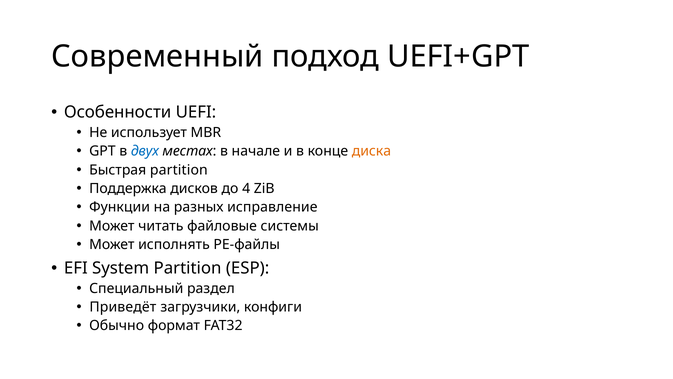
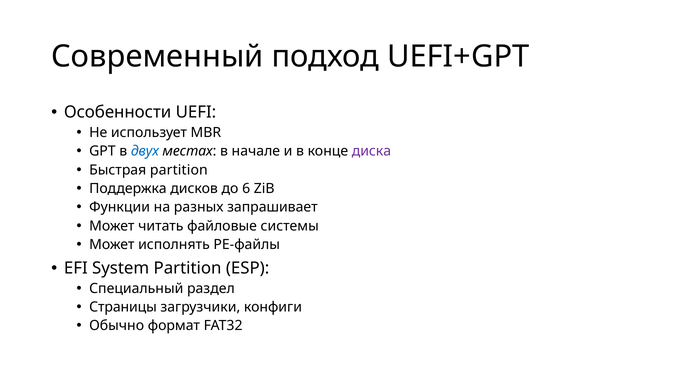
диска colour: orange -> purple
4: 4 -> 6
исправление: исправление -> запрашивает
Приведёт: Приведёт -> Страницы
